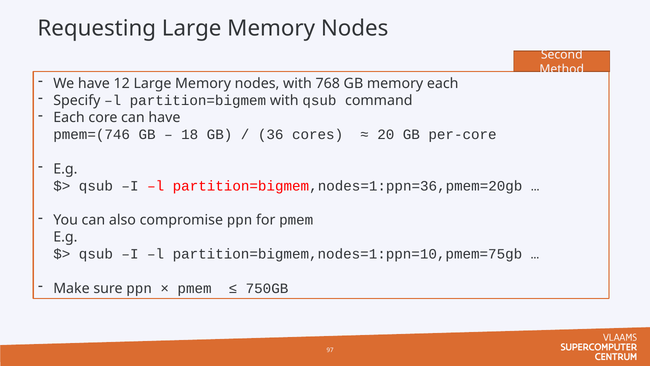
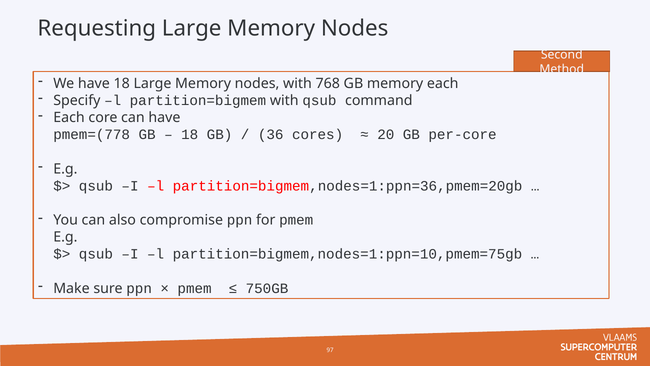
have 12: 12 -> 18
pmem=(746: pmem=(746 -> pmem=(778
